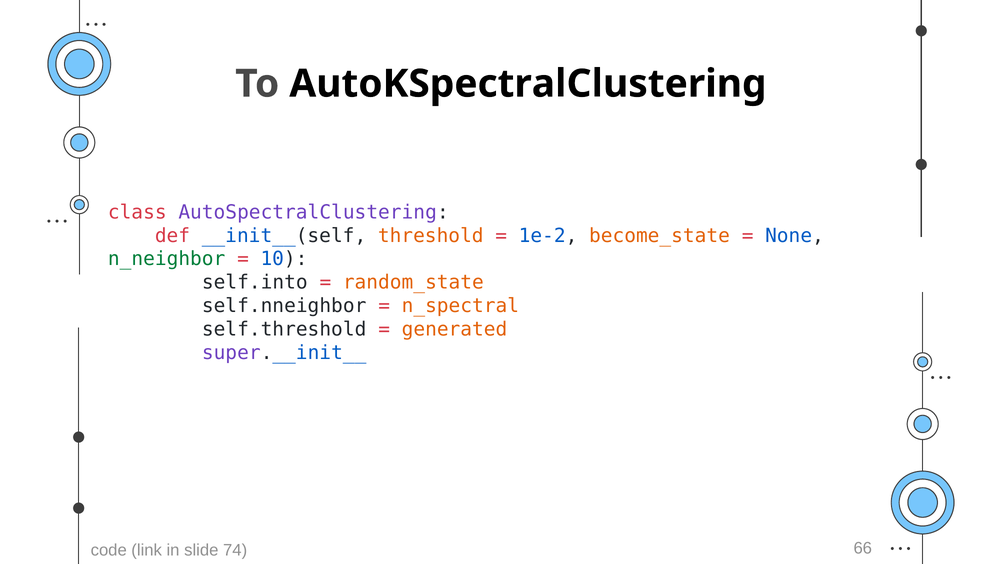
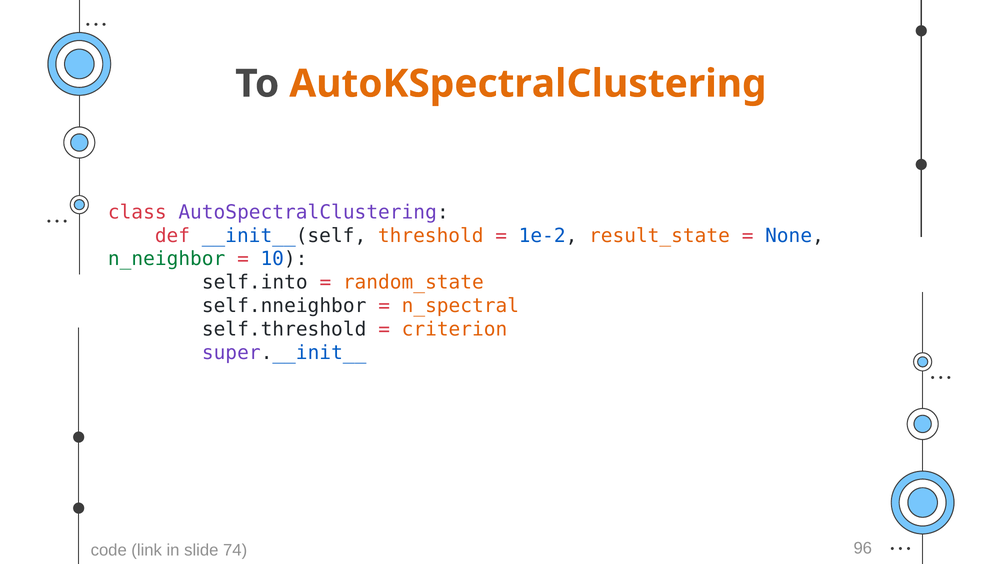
AutoKSpectralClustering colour: black -> orange
become_state: become_state -> result_state
generated: generated -> criterion
66: 66 -> 96
